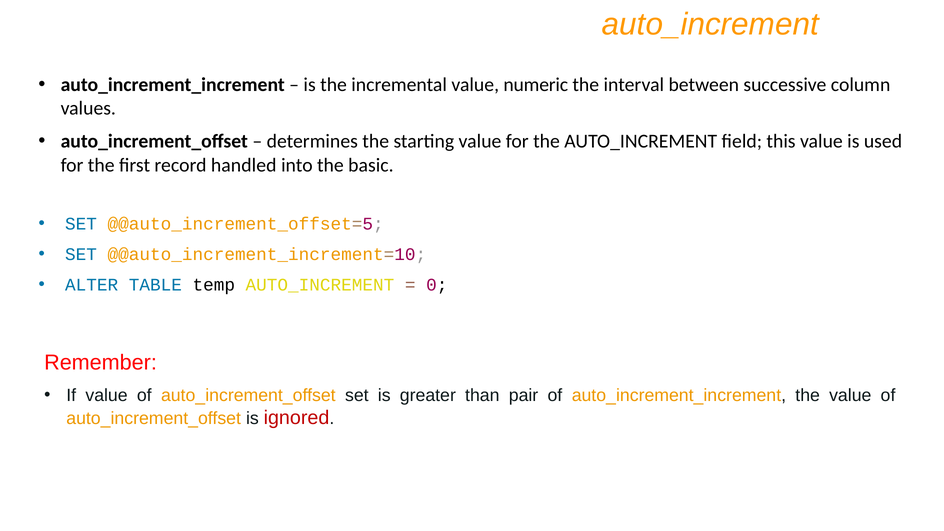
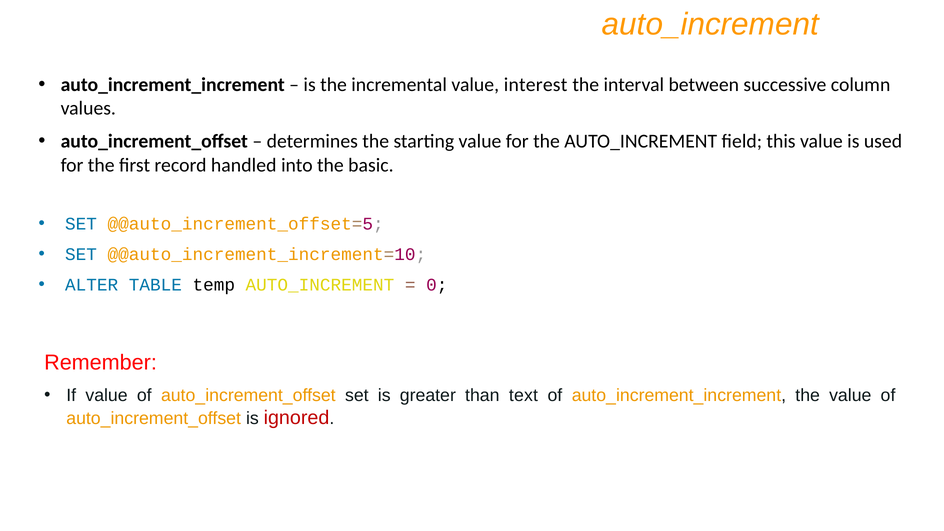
numeric: numeric -> interest
pair: pair -> text
